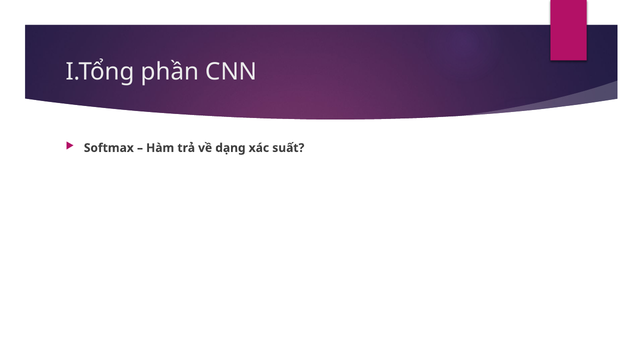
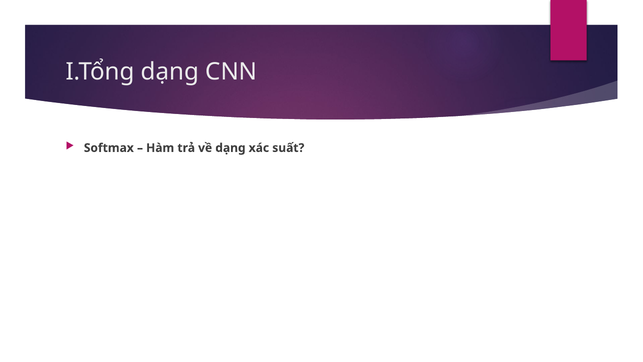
I.Tổng phần: phần -> dạng
